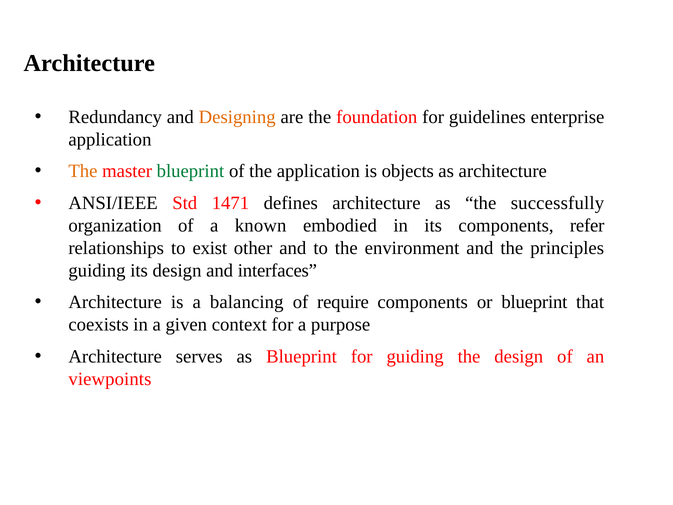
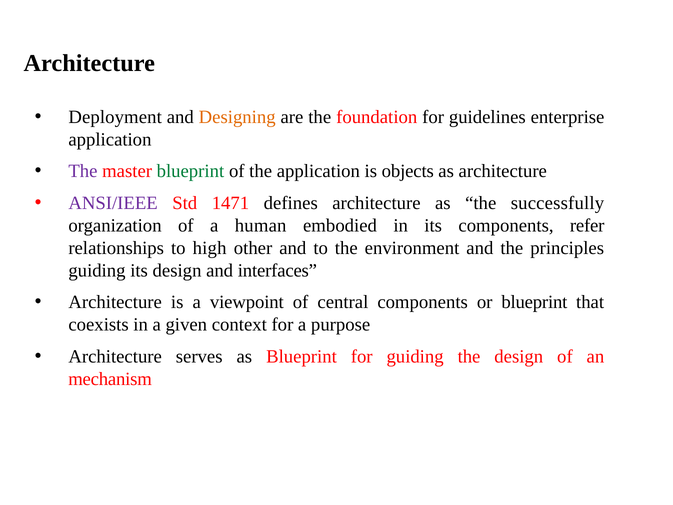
Redundancy: Redundancy -> Deployment
The at (83, 171) colour: orange -> purple
ANSI/IEEE colour: black -> purple
known: known -> human
exist: exist -> high
balancing: balancing -> viewpoint
require: require -> central
viewpoints: viewpoints -> mechanism
